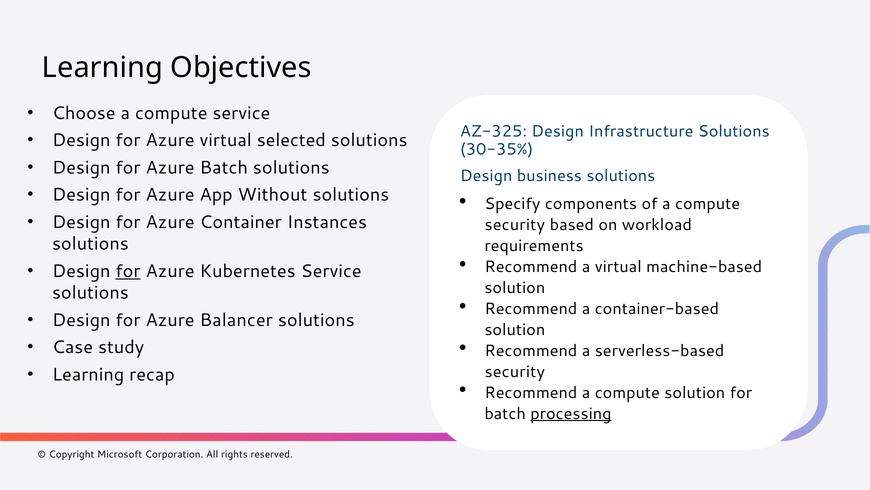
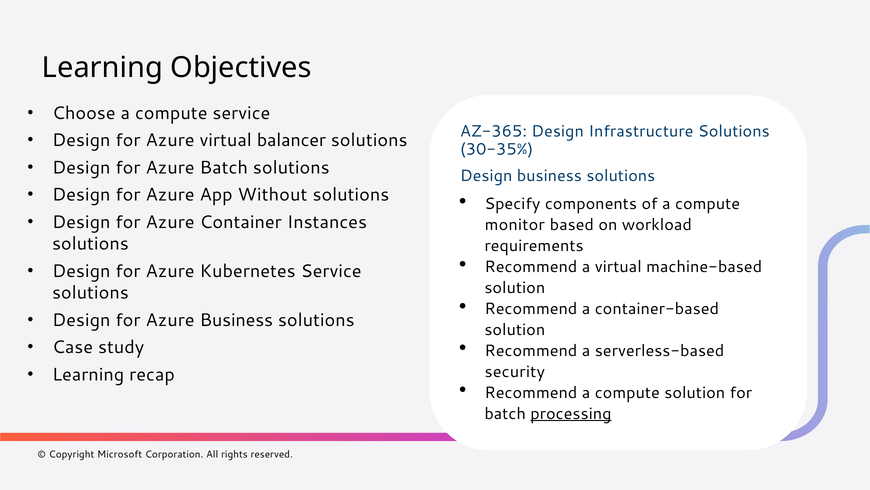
AZ-325: AZ-325 -> AZ-365
selected: selected -> balancer
security at (515, 225): security -> monitor
for at (128, 271) underline: present -> none
Azure Balancer: Balancer -> Business
